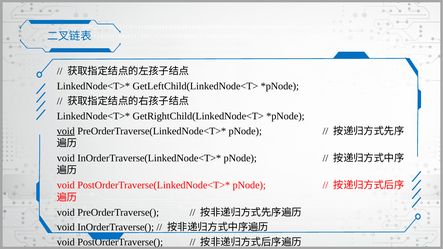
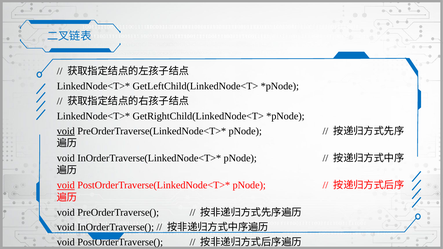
void at (66, 185) underline: none -> present
